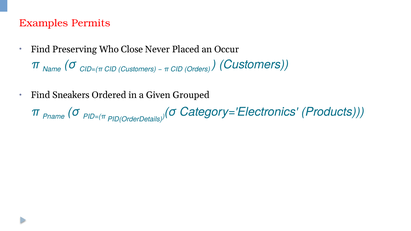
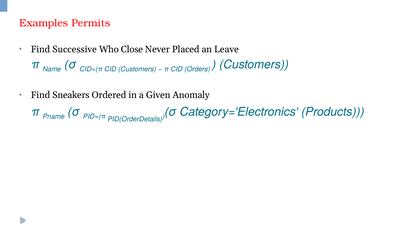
Preserving: Preserving -> Successive
Occur: Occur -> Leave
Grouped: Grouped -> Anomaly
